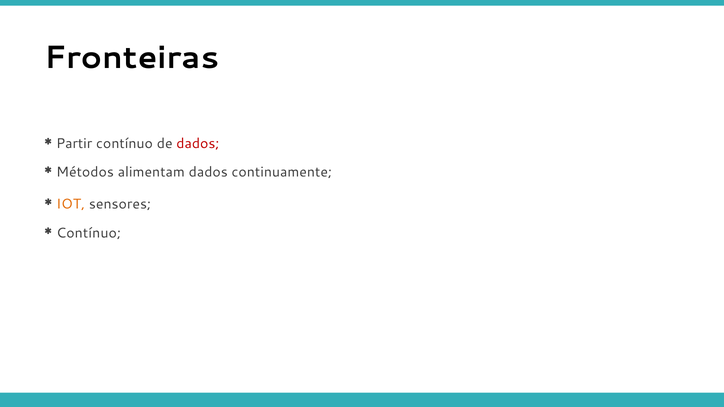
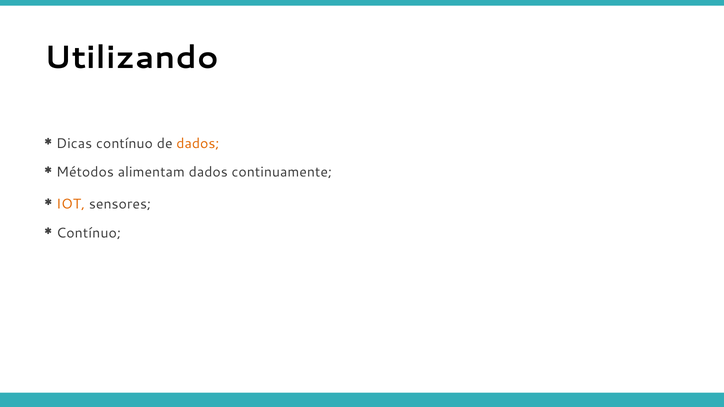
Fronteiras: Fronteiras -> Utilizando
Partir: Partir -> Dicas
dados at (198, 144) colour: red -> orange
